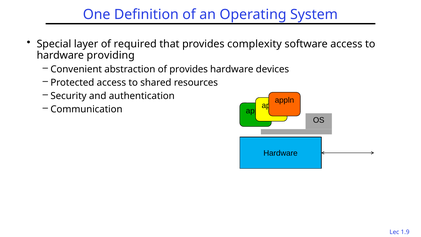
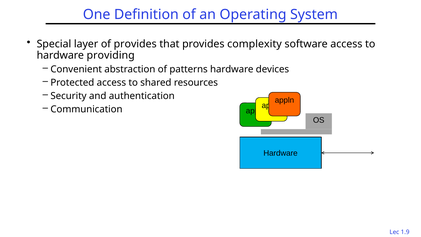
of required: required -> provides
of provides: provides -> patterns
